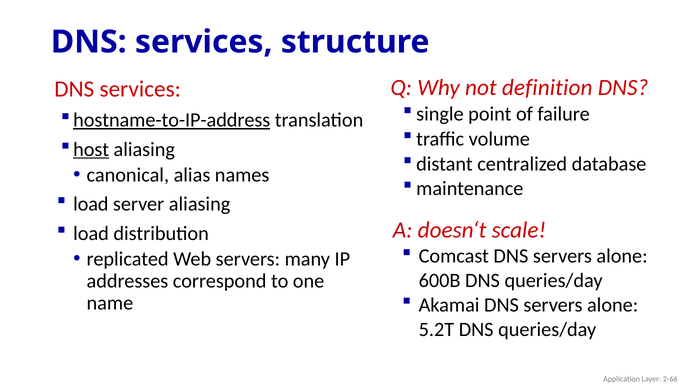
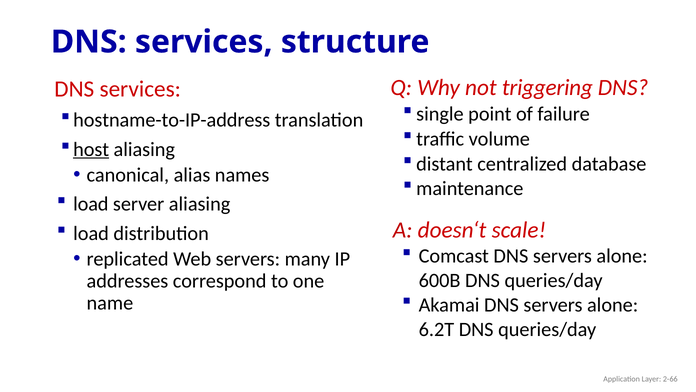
definition: definition -> triggering
hostname-to-IP-address underline: present -> none
5.2T: 5.2T -> 6.2T
